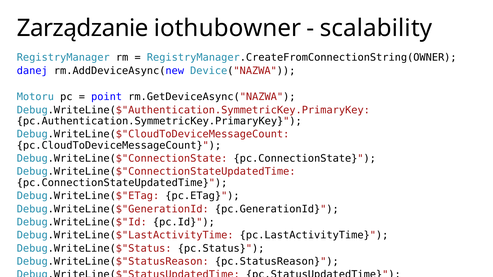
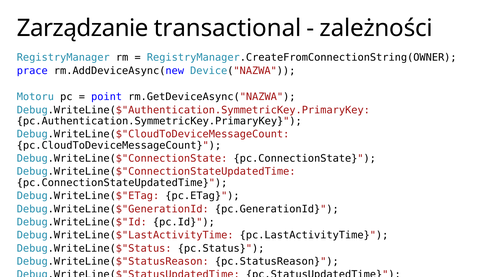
iothubowner: iothubowner -> transactional
scalability: scalability -> zależności
danej: danej -> prace
